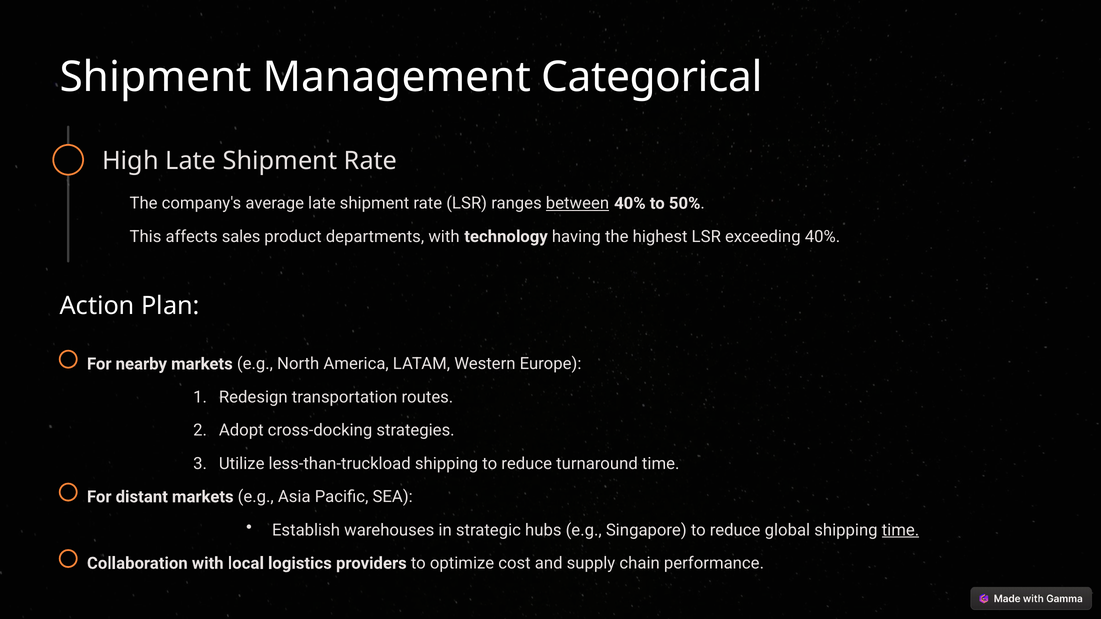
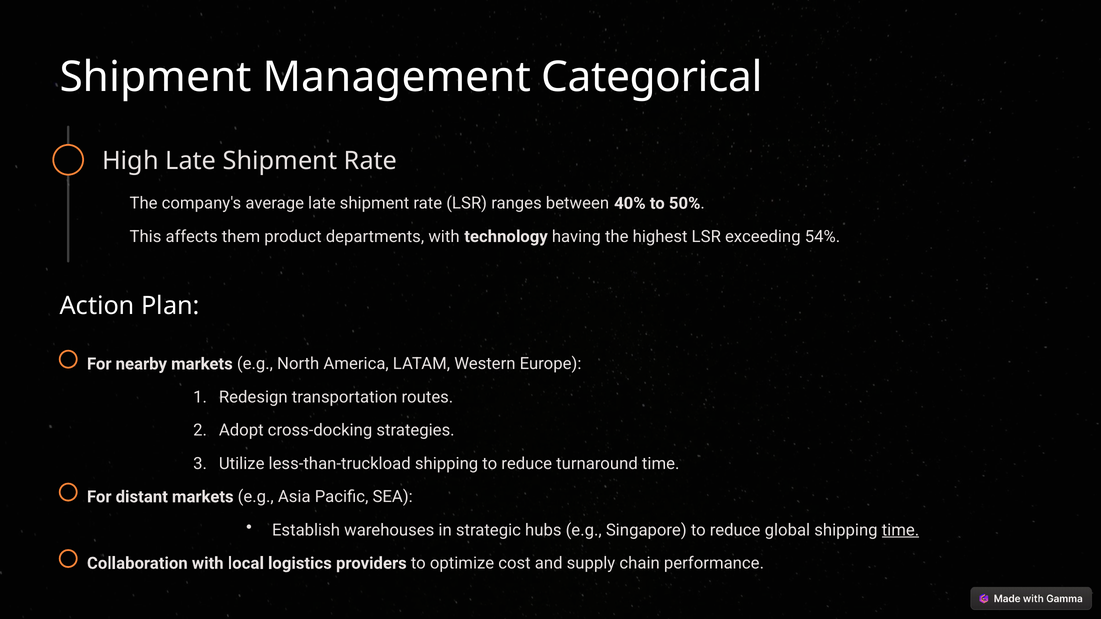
between underline: present -> none
sales: sales -> them
exceeding 40%: 40% -> 54%
